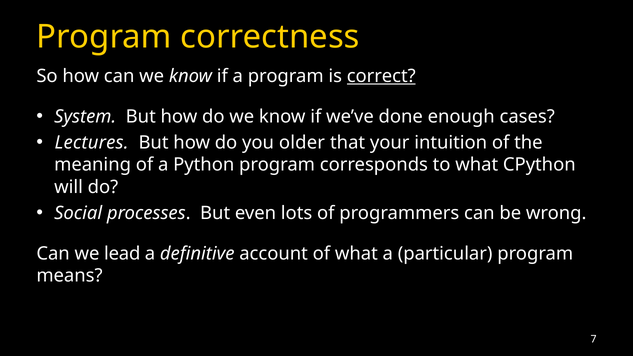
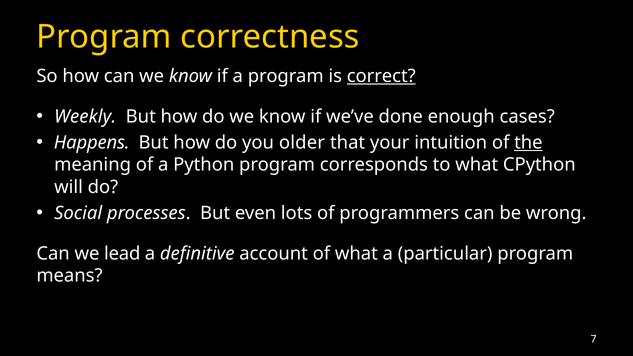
System: System -> Weekly
Lectures: Lectures -> Happens
the underline: none -> present
